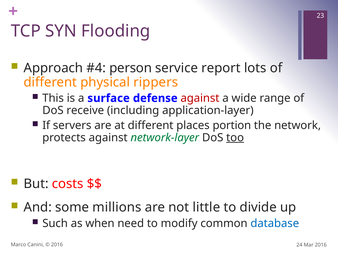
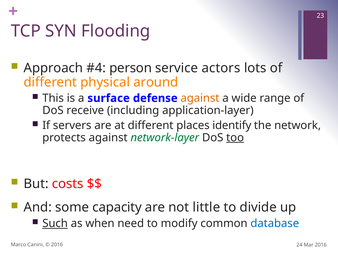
report: report -> actors
rippers: rippers -> around
against at (200, 98) colour: red -> orange
portion: portion -> identify
millions: millions -> capacity
Such underline: none -> present
